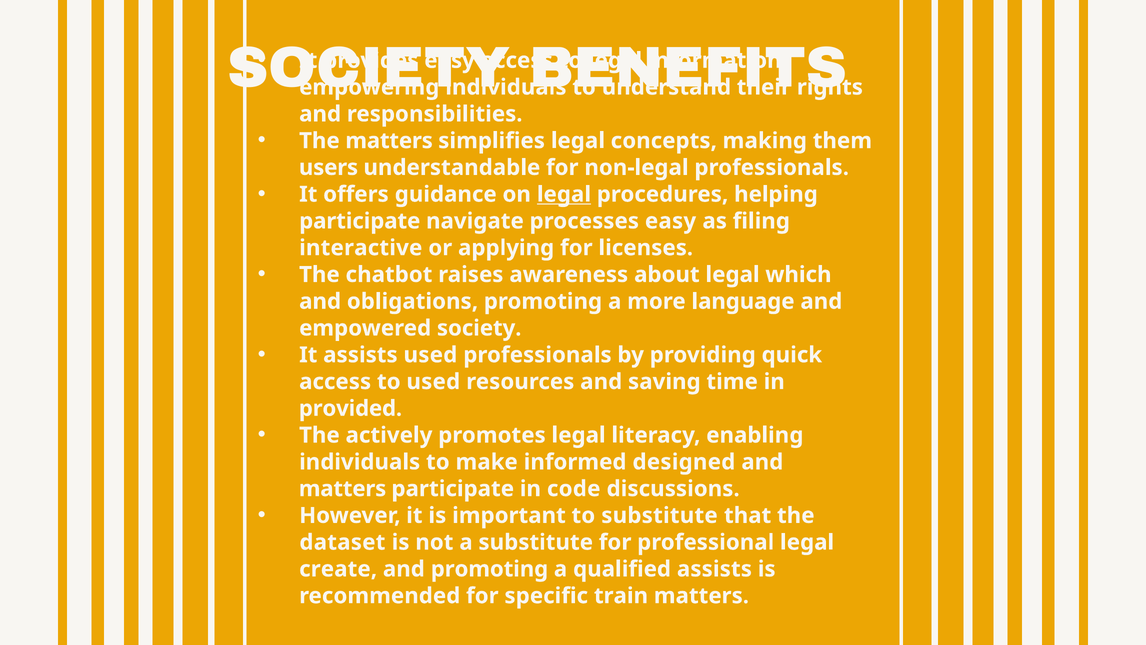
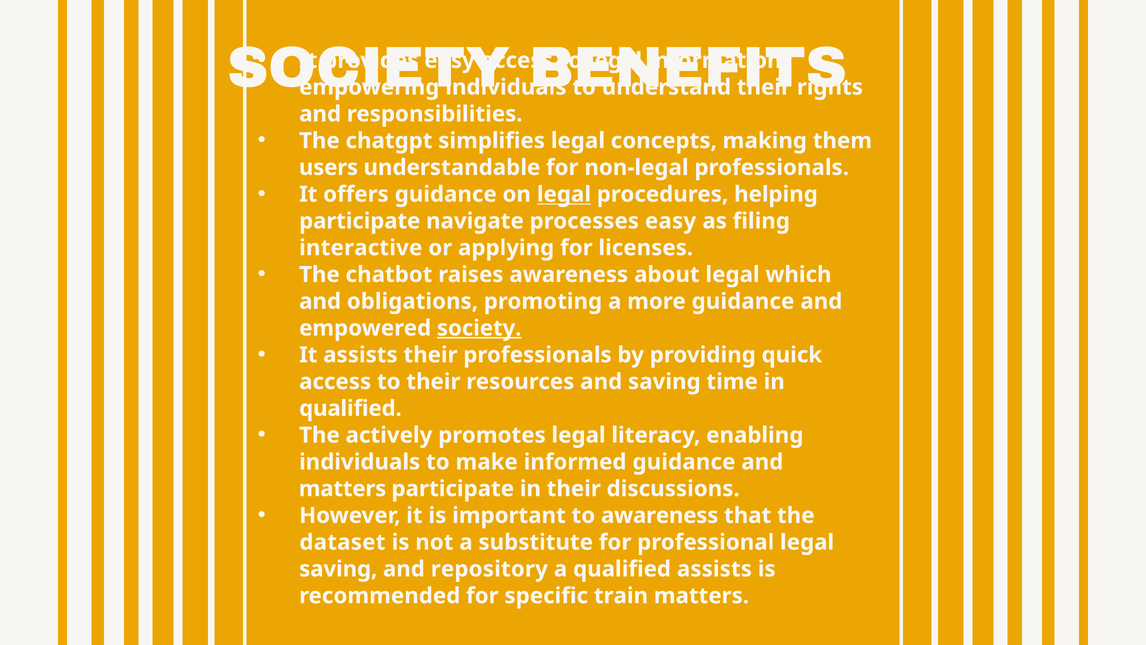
The matters: matters -> chatgpt
more language: language -> guidance
society at (479, 328) underline: none -> present
assists used: used -> their
to used: used -> their
provided at (350, 408): provided -> qualified
informed designed: designed -> guidance
in code: code -> their
to substitute: substitute -> awareness
create at (338, 569): create -> saving
and promoting: promoting -> repository
